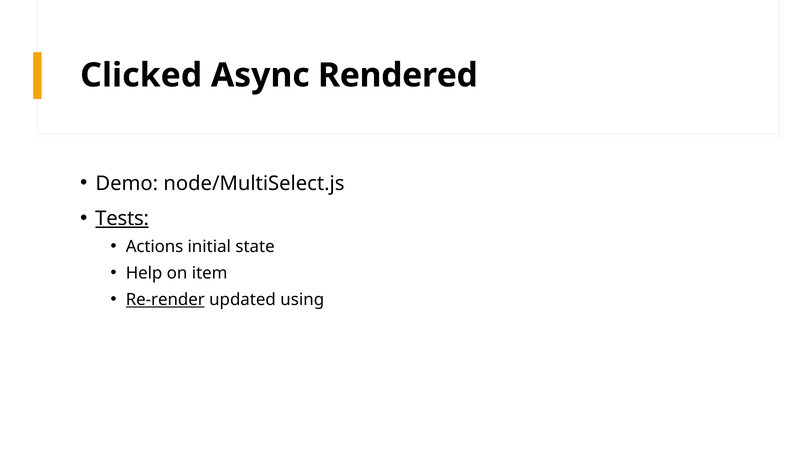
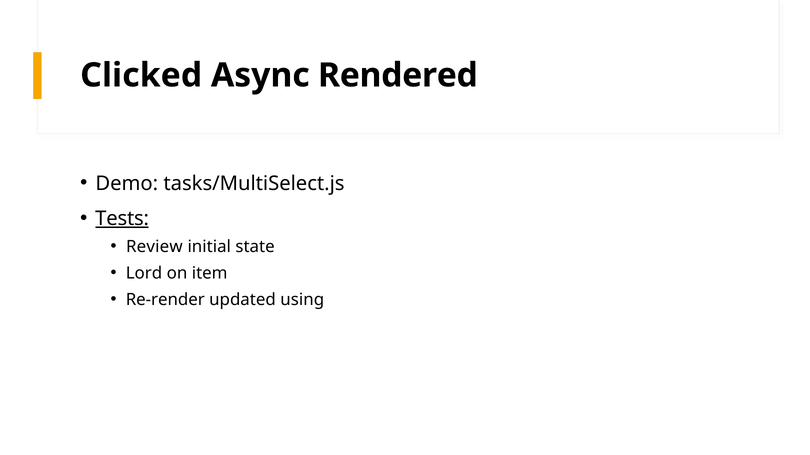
node/MultiSelect.js: node/MultiSelect.js -> tasks/MultiSelect.js
Actions: Actions -> Review
Help: Help -> Lord
Re-render underline: present -> none
